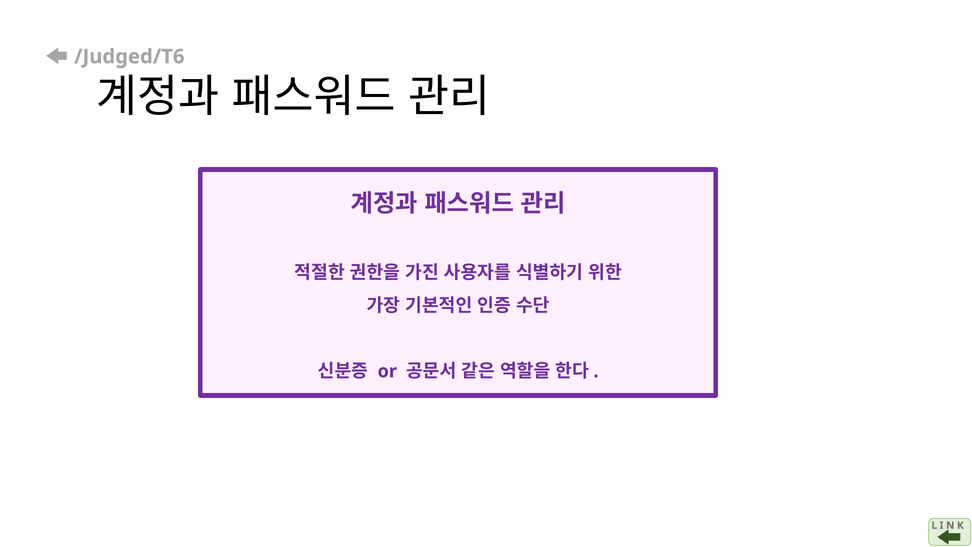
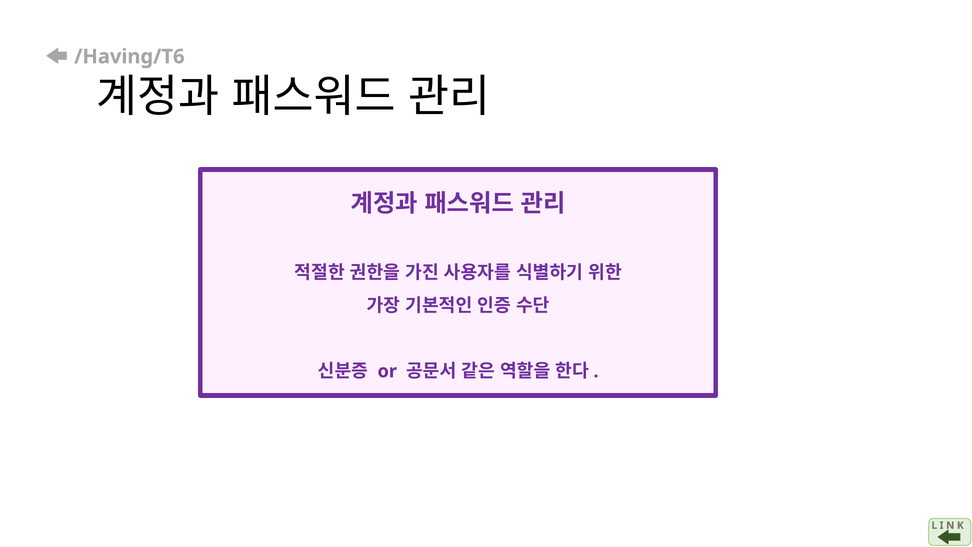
/Judged/T6: /Judged/T6 -> /Having/T6
